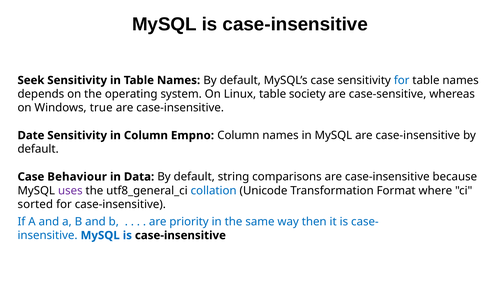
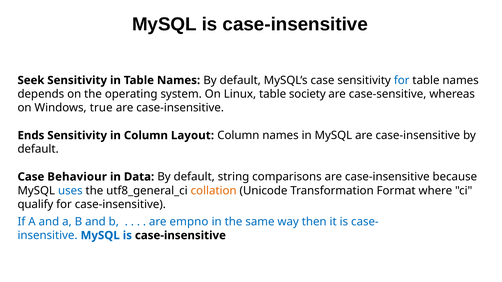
Date: Date -> Ends
Empno: Empno -> Layout
uses colour: purple -> blue
collation colour: blue -> orange
sorted: sorted -> qualify
priority: priority -> empno
